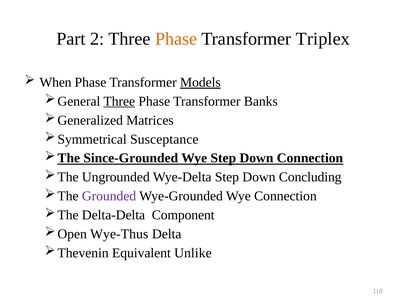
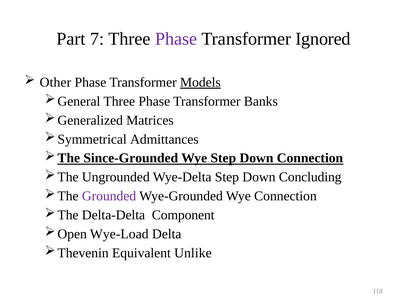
2: 2 -> 7
Phase at (176, 39) colour: orange -> purple
Triplex: Triplex -> Ignored
When: When -> Other
Three at (119, 101) underline: present -> none
Susceptance: Susceptance -> Admittances
Wye-Thus: Wye-Thus -> Wye-Load
